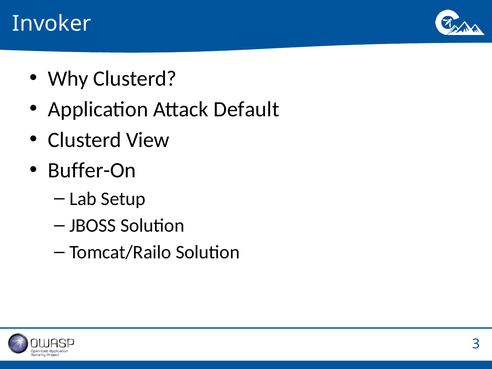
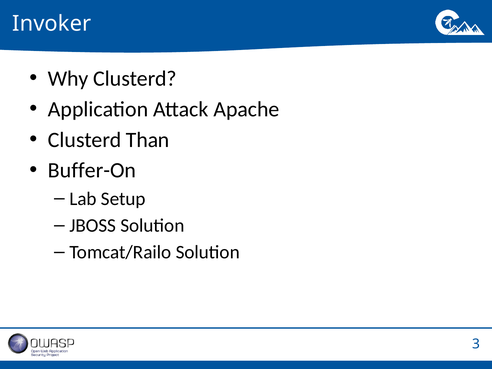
Default: Default -> Apache
View: View -> Than
